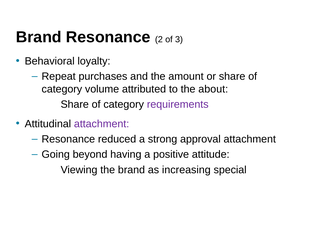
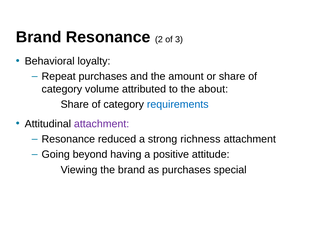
requirements colour: purple -> blue
approval: approval -> richness
as increasing: increasing -> purchases
